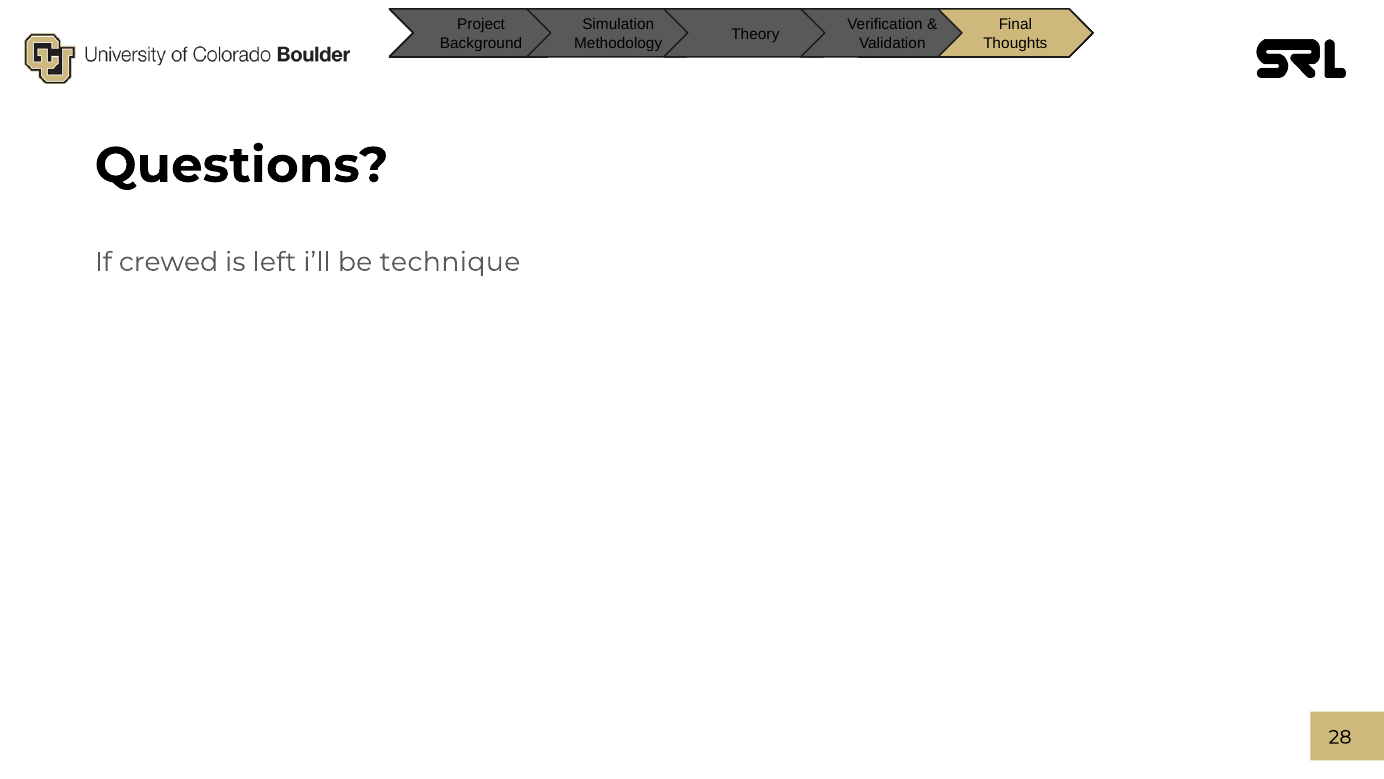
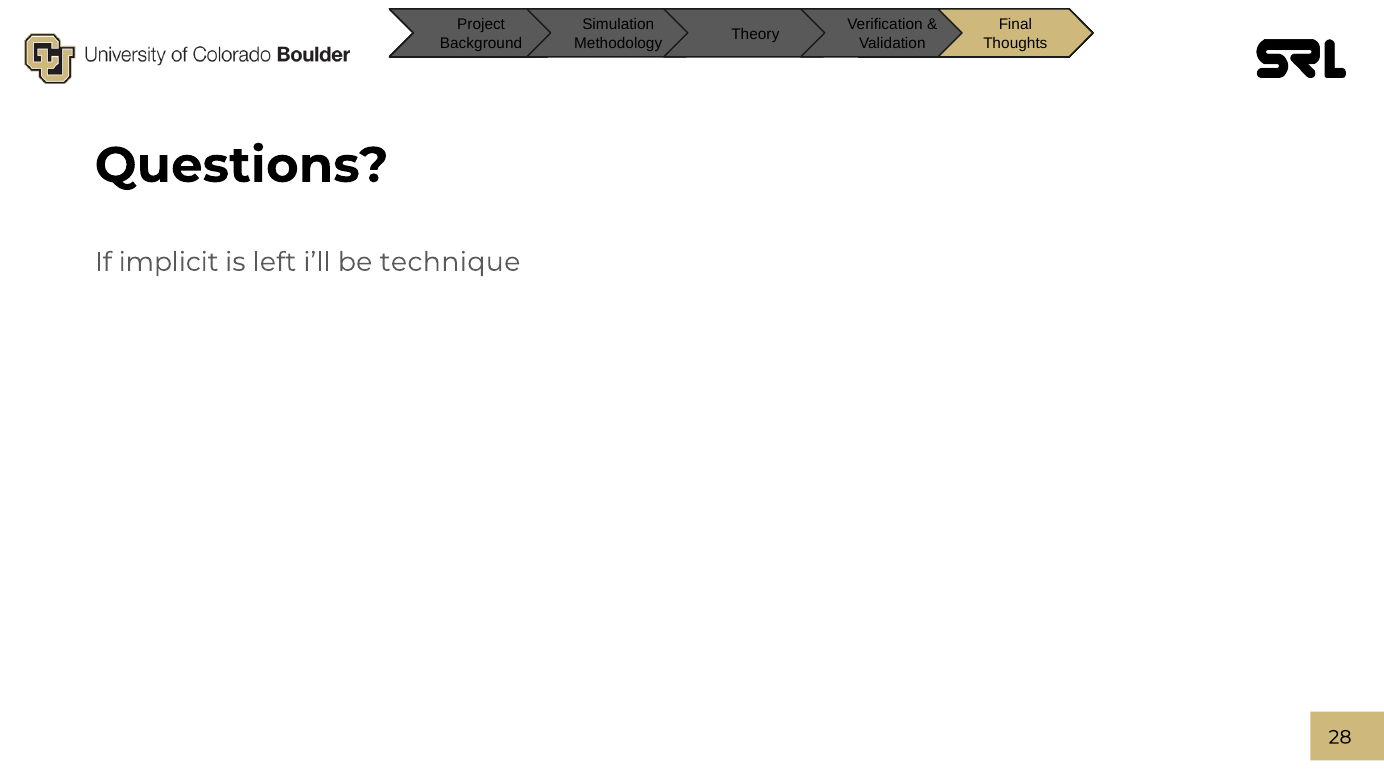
crewed: crewed -> implicit
